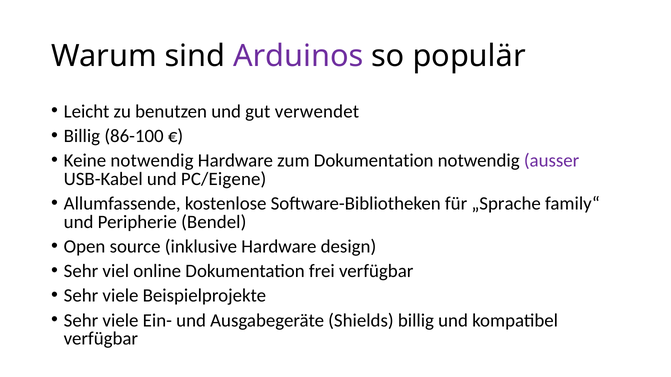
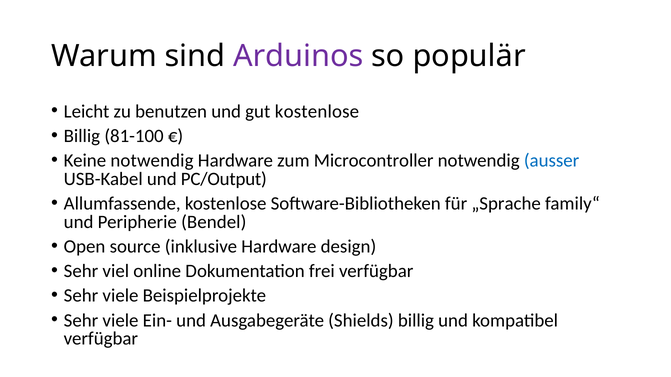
gut verwendet: verwendet -> kostenlose
86-100: 86-100 -> 81-100
zum Dokumentation: Dokumentation -> Microcontroller
ausser colour: purple -> blue
PC/Eigene: PC/Eigene -> PC/Output
